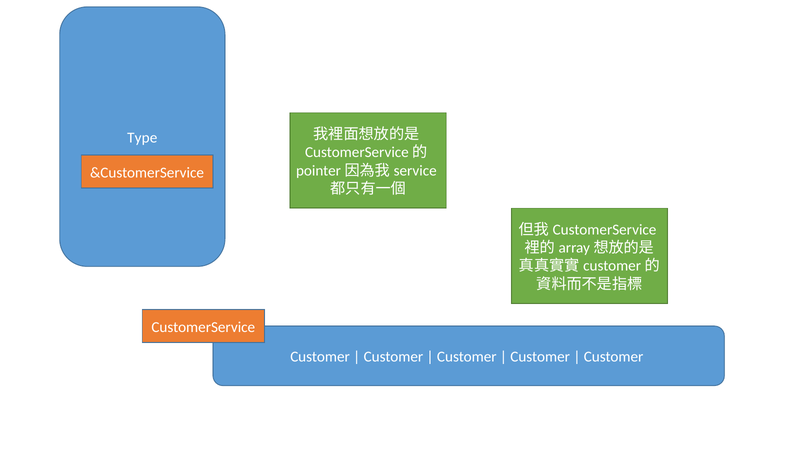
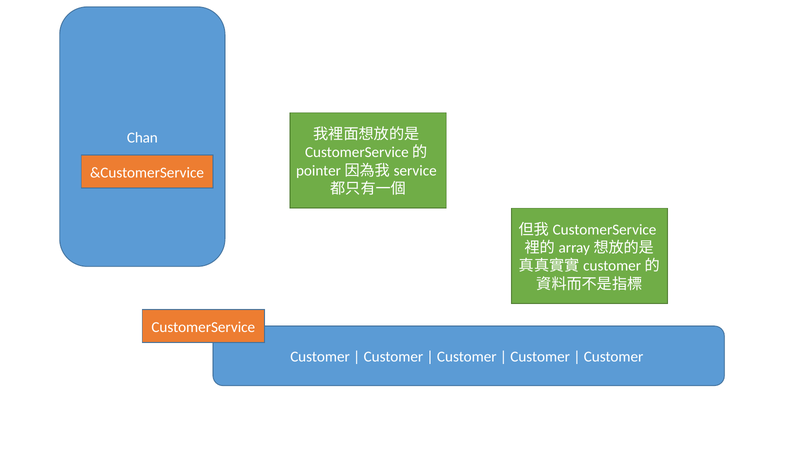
Type: Type -> Chan
